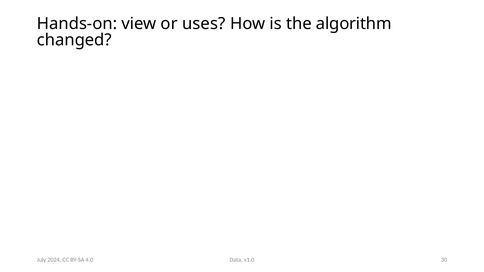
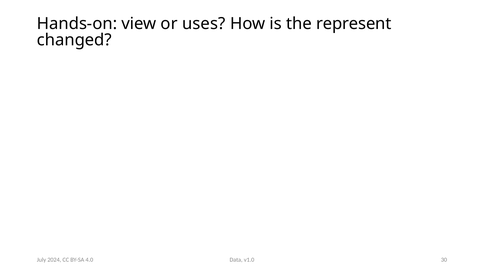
algorithm: algorithm -> represent
